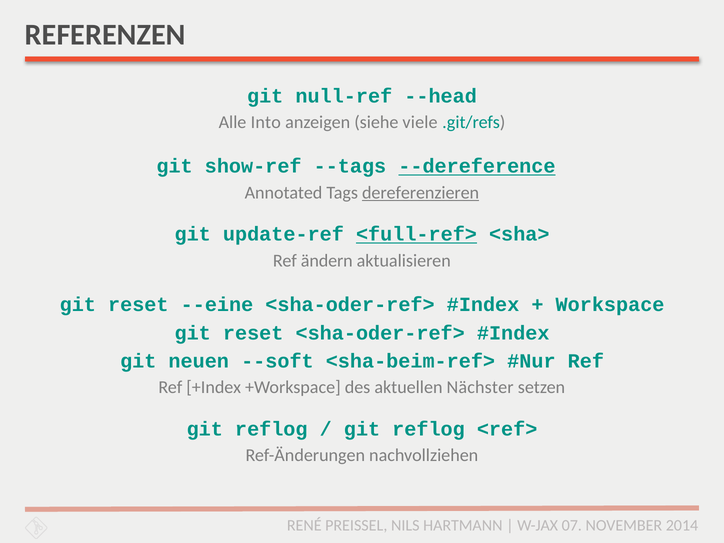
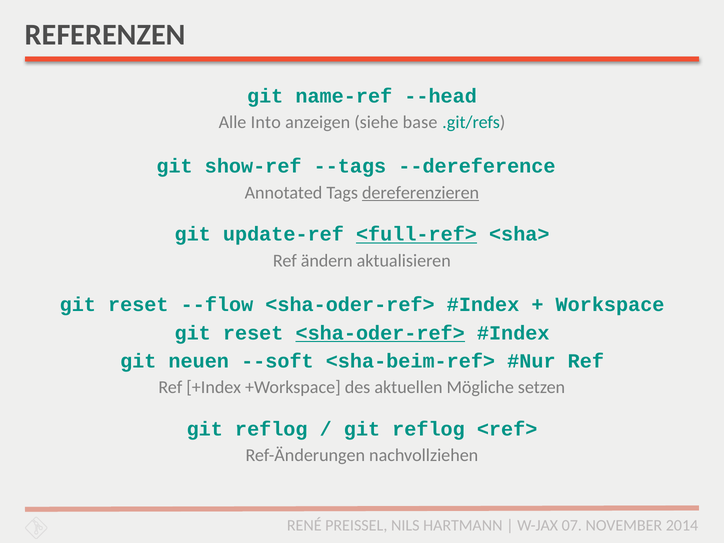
null-ref: null-ref -> name-ref
viele: viele -> base
--dereference underline: present -> none
--eine: --eine -> --flow
<sha-oder-ref> at (380, 333) underline: none -> present
Nächster: Nächster -> Mögliche
